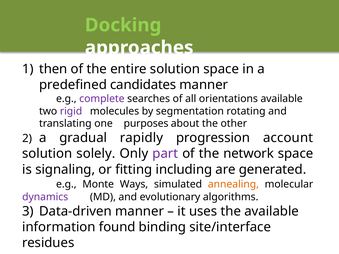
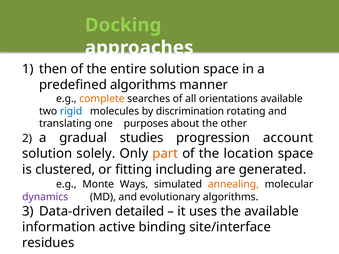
predefined candidates: candidates -> algorithms
complete colour: purple -> orange
rigid colour: purple -> blue
segmentation: segmentation -> discrimination
rapidly: rapidly -> studies
part colour: purple -> orange
network: network -> location
signaling: signaling -> clustered
Data-driven manner: manner -> detailed
found: found -> active
